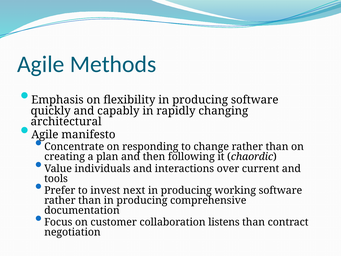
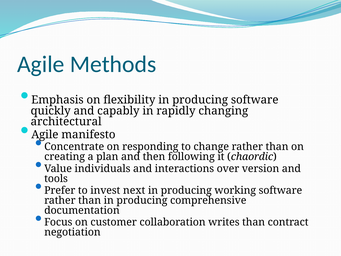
current: current -> version
listens: listens -> writes
